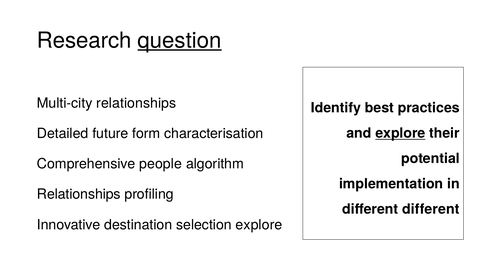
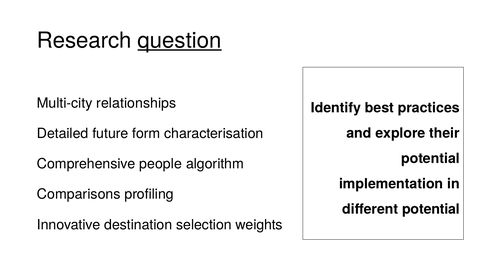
explore at (400, 133) underline: present -> none
Relationships at (79, 195): Relationships -> Comparisons
different different: different -> potential
selection explore: explore -> weights
